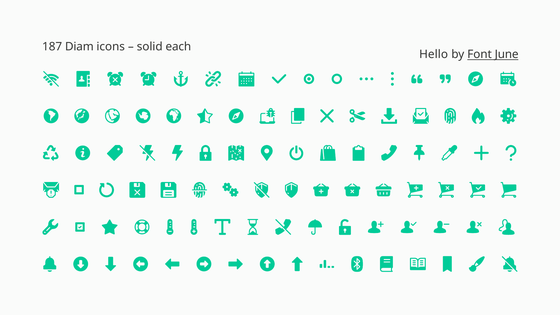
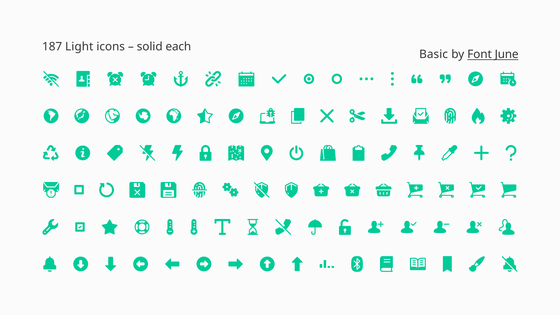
Diam: Diam -> Light
Hello: Hello -> Basic
